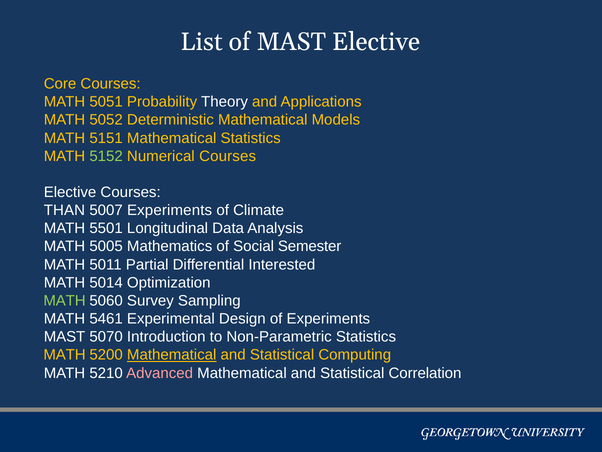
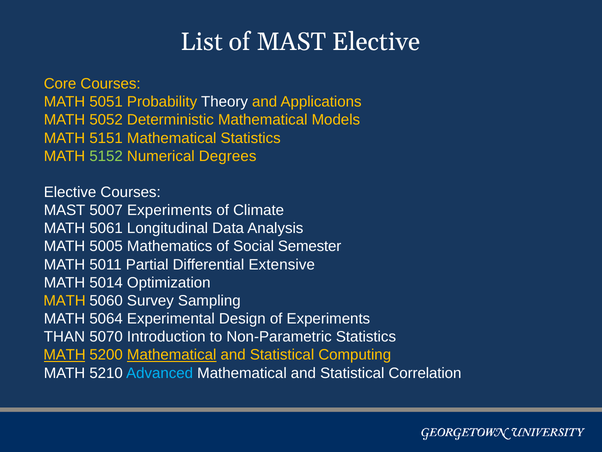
Numerical Courses: Courses -> Degrees
THAN at (64, 210): THAN -> MAST
5501: 5501 -> 5061
Interested: Interested -> Extensive
MATH at (65, 300) colour: light green -> yellow
5461: 5461 -> 5064
MAST at (65, 337): MAST -> THAN
MATH at (65, 355) underline: none -> present
Advanced colour: pink -> light blue
